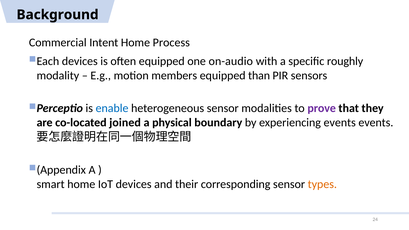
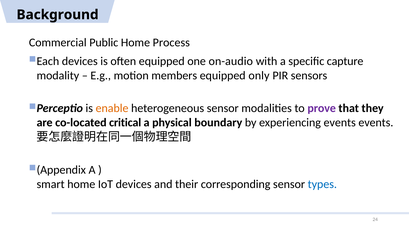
Intent: Intent -> Public
roughly: roughly -> capture
than: than -> only
enable colour: blue -> orange
joined: joined -> critical
types colour: orange -> blue
